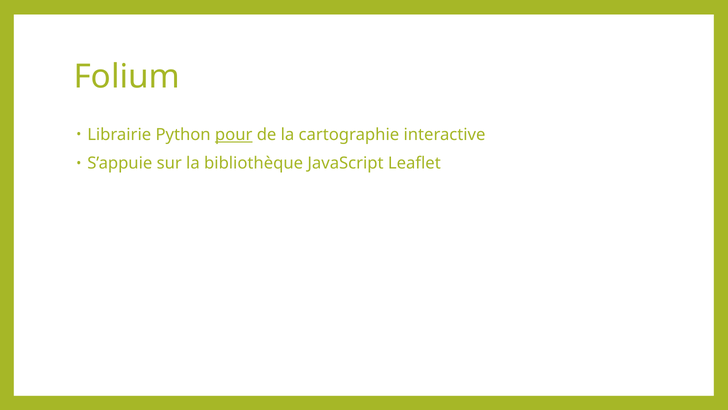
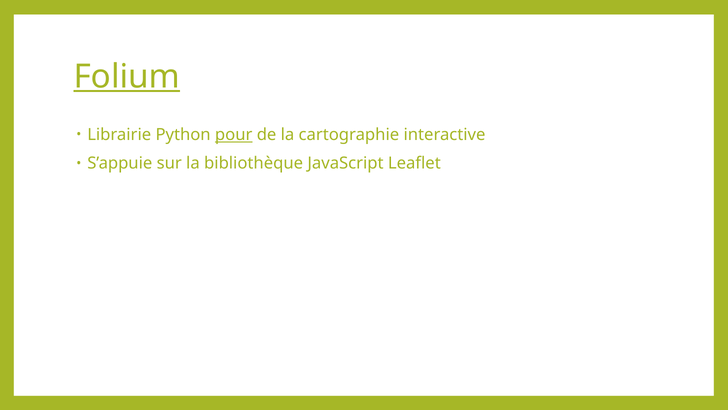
Folium underline: none -> present
